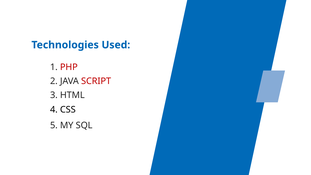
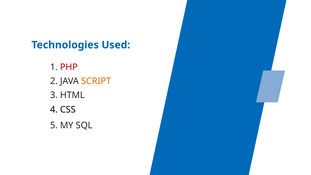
SCRIPT colour: red -> orange
